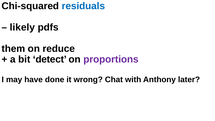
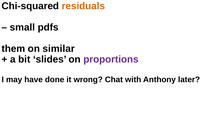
residuals colour: blue -> orange
likely: likely -> small
reduce: reduce -> similar
detect: detect -> slides
